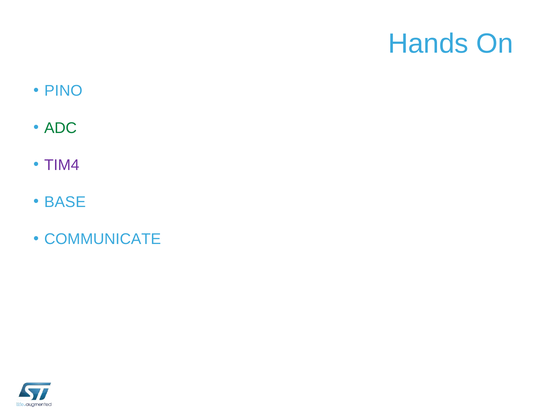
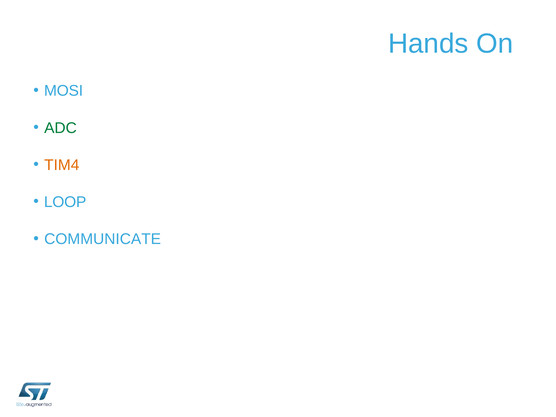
PINO: PINO -> MOSI
TIM4 colour: purple -> orange
BASE: BASE -> LOOP
